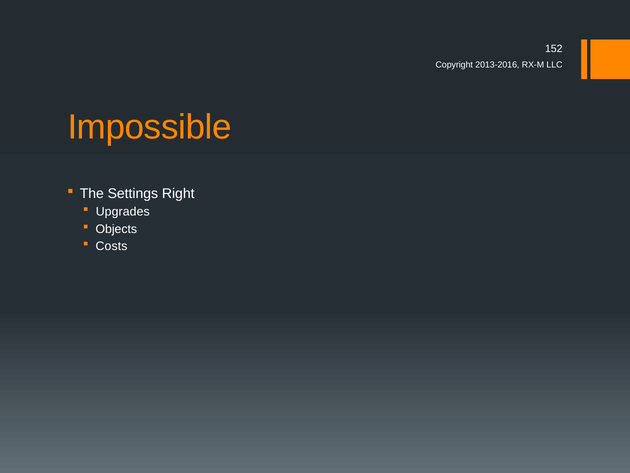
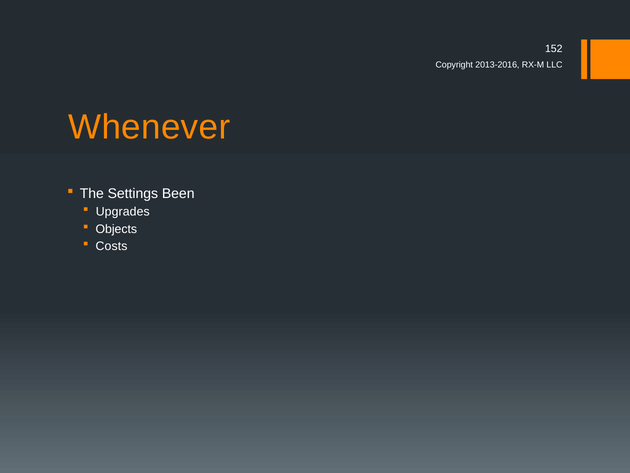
Impossible: Impossible -> Whenever
Right: Right -> Been
